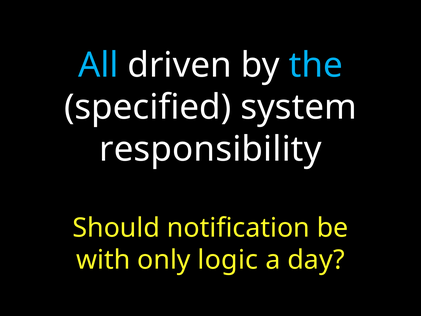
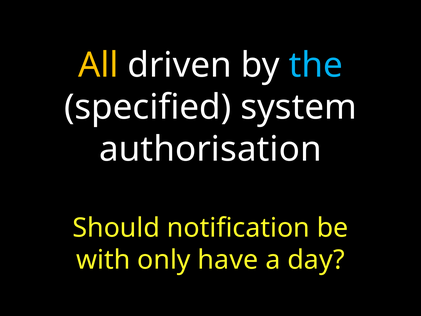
All colour: light blue -> yellow
responsibility: responsibility -> authorisation
logic: logic -> have
